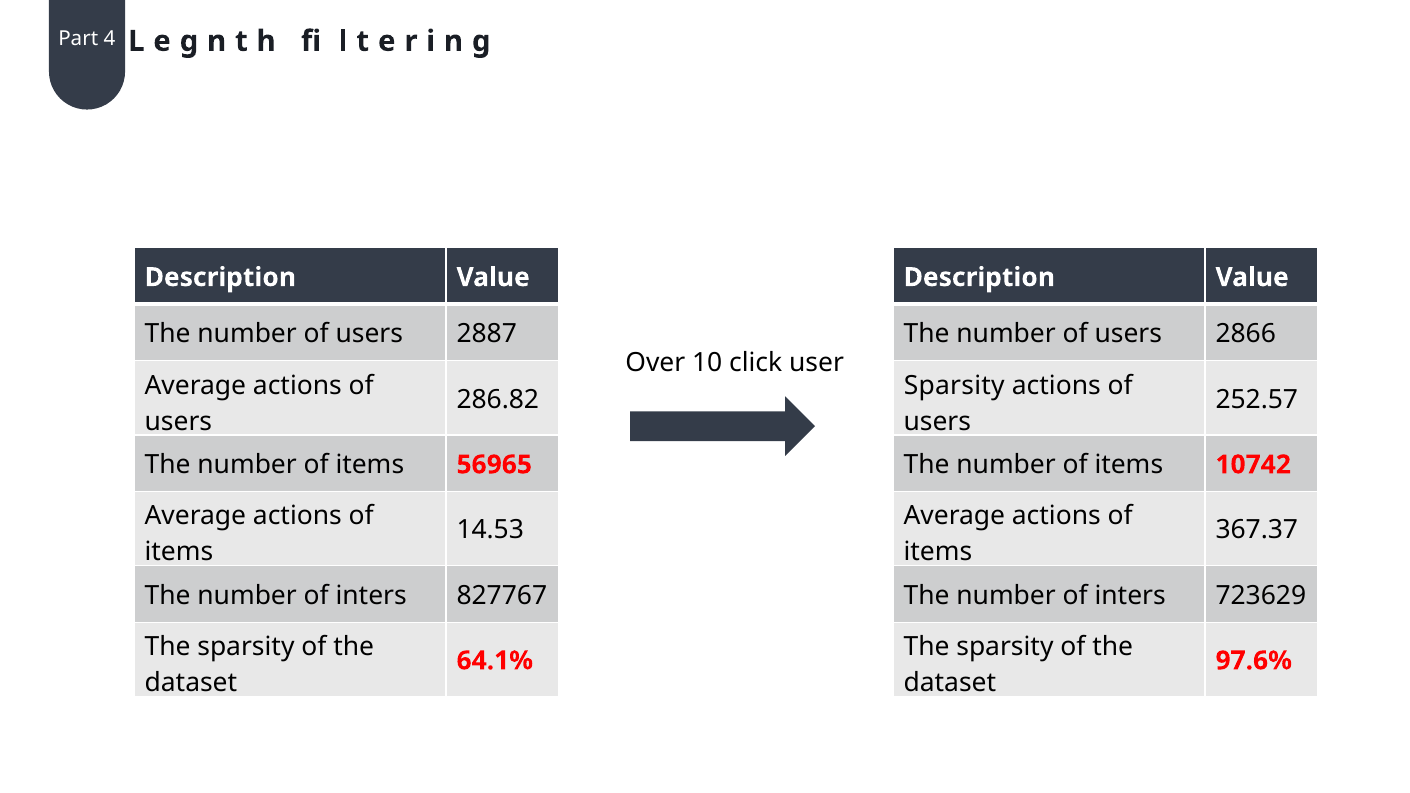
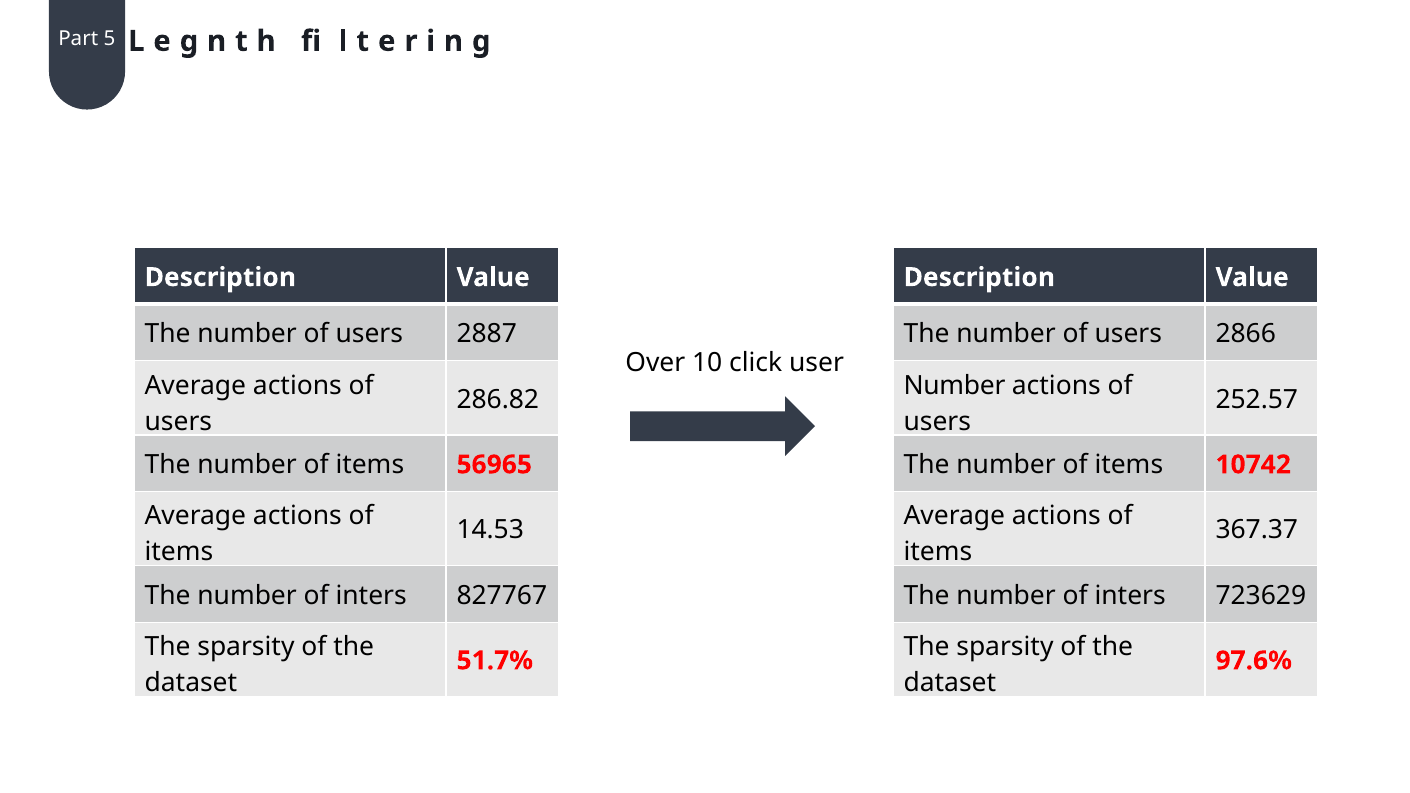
4: 4 -> 5
Sparsity at (954, 386): Sparsity -> Number
64.1%: 64.1% -> 51.7%
